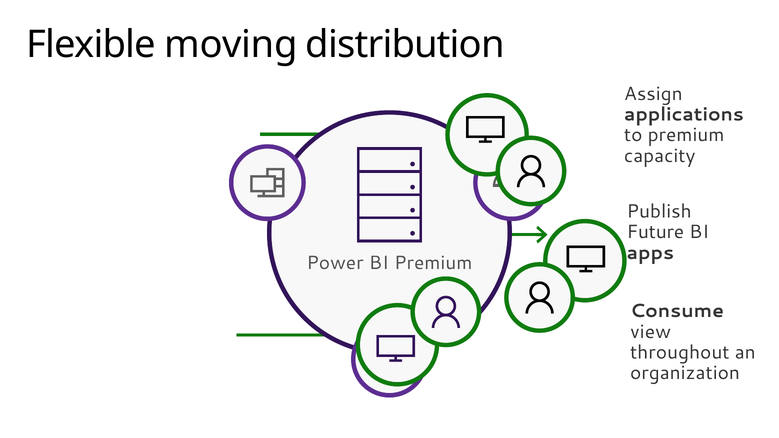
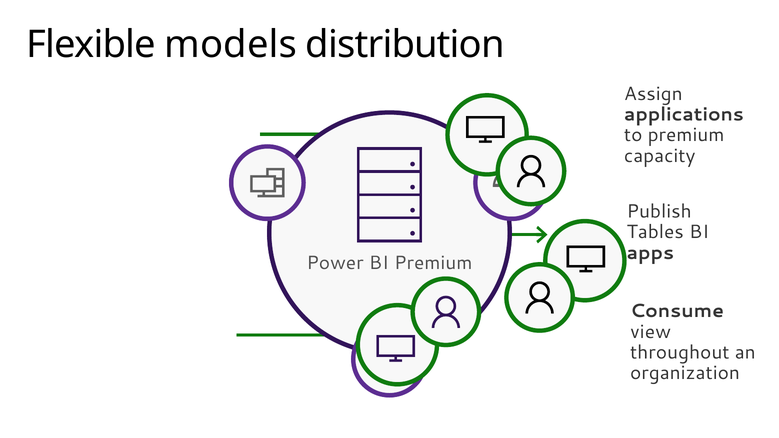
moving: moving -> models
Future: Future -> Tables
